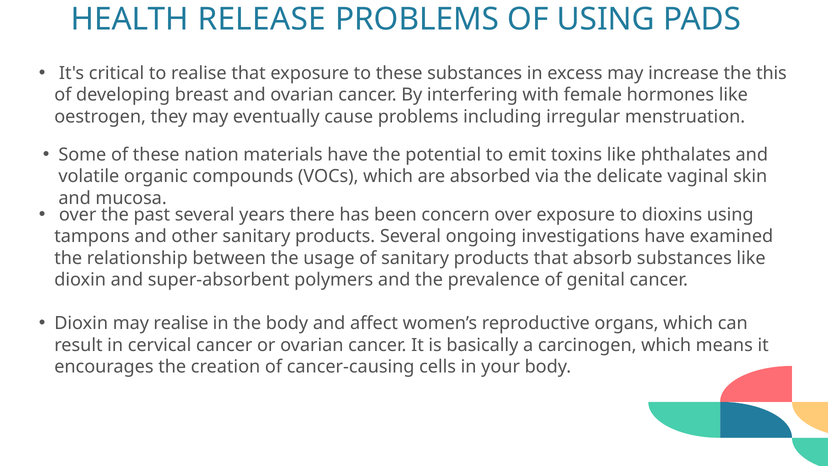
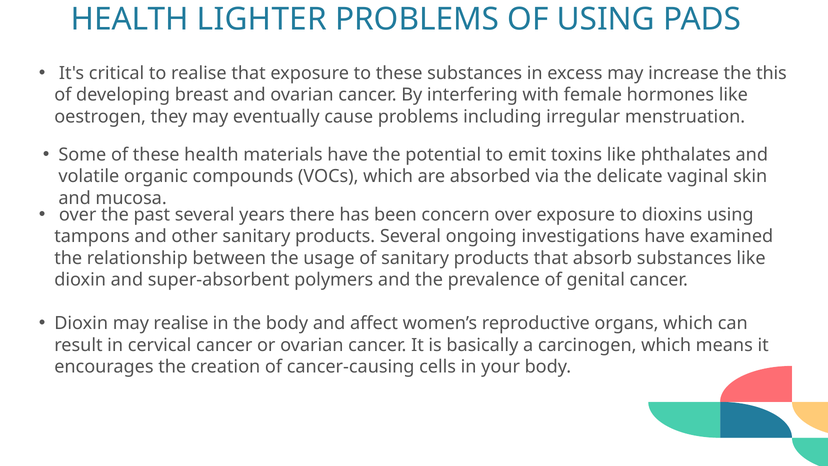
RELEASE: RELEASE -> LIGHTER
these nation: nation -> health
